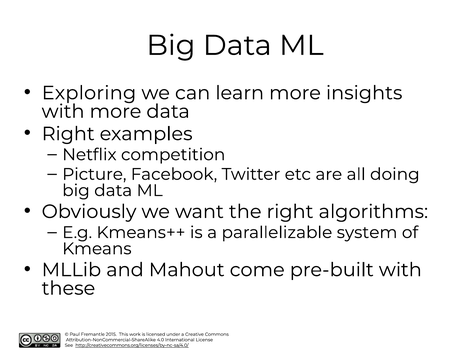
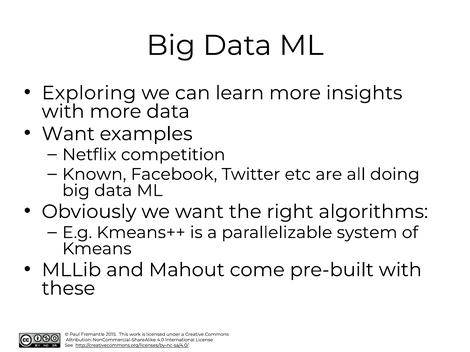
Right at (68, 134): Right -> Want
Picture: Picture -> Known
